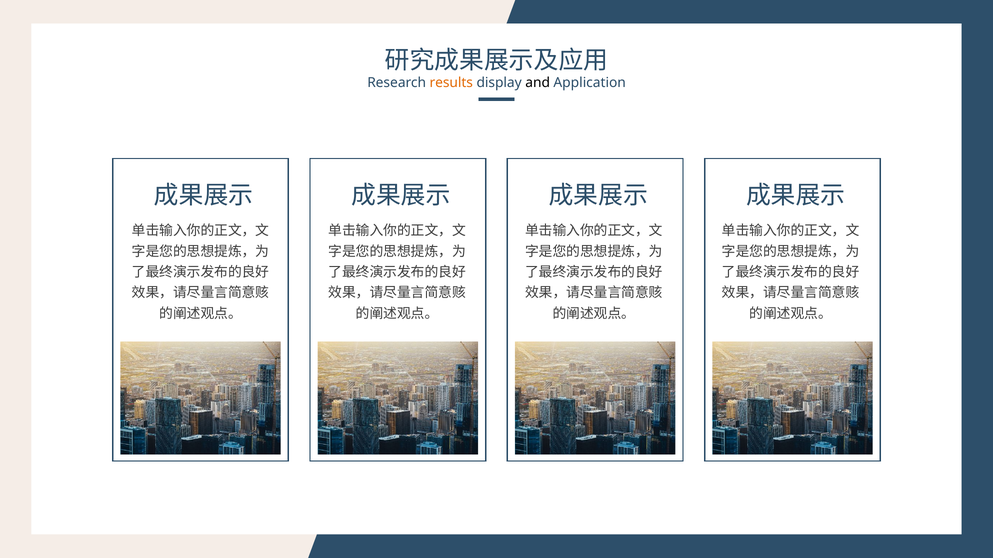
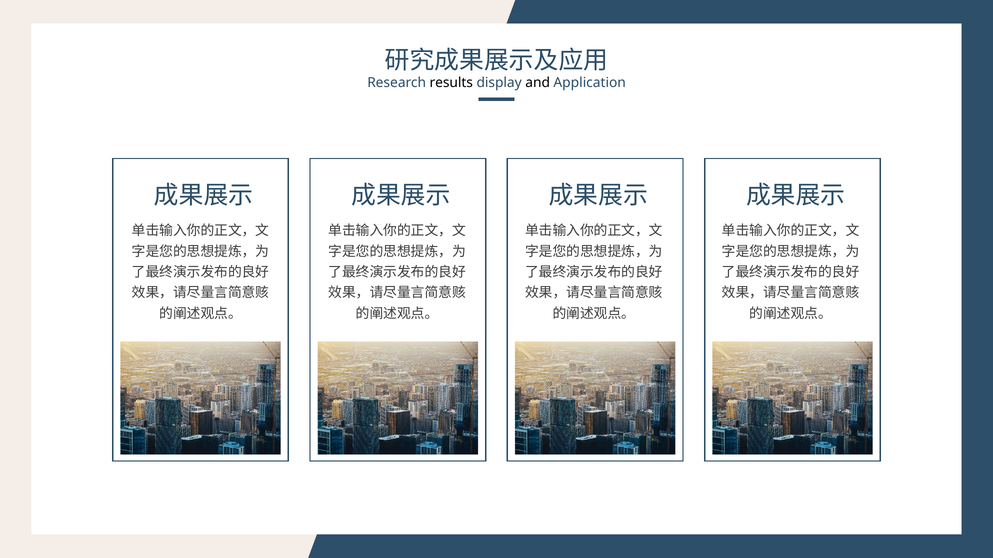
results colour: orange -> black
